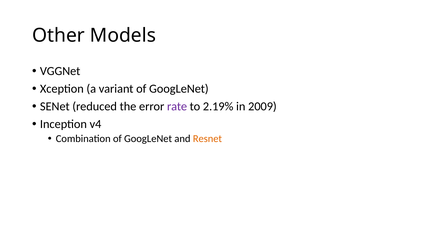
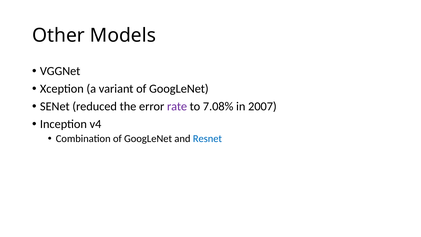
2.19%: 2.19% -> 7.08%
2009: 2009 -> 2007
Resnet colour: orange -> blue
